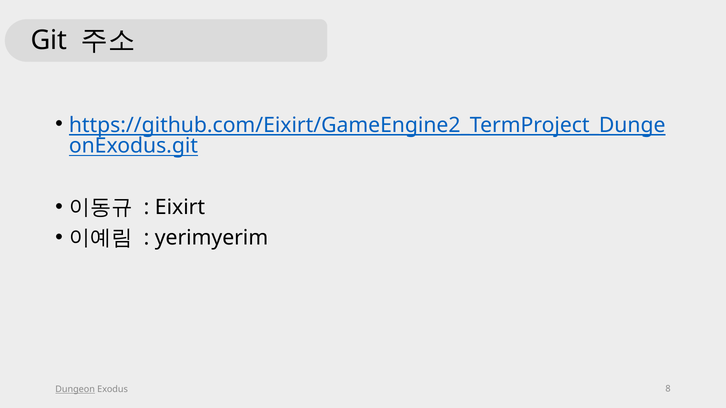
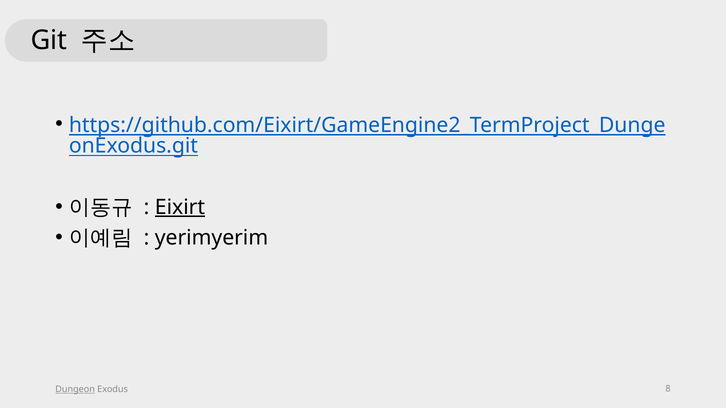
Eixirt underline: none -> present
